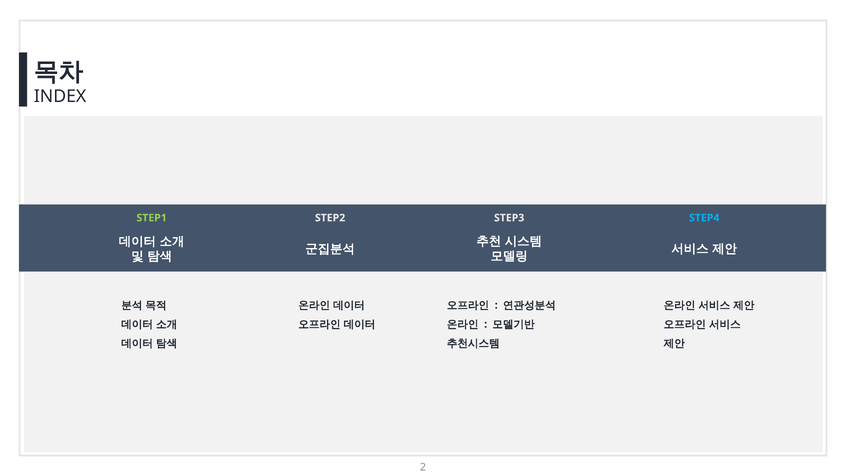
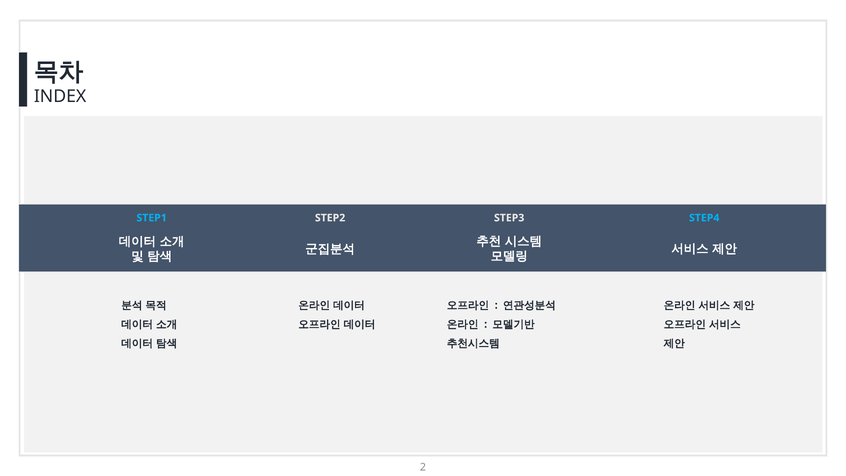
STEP1 colour: light green -> light blue
